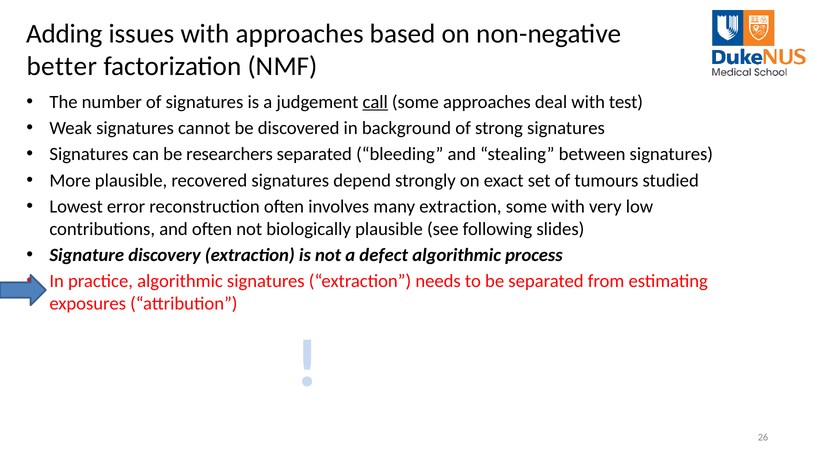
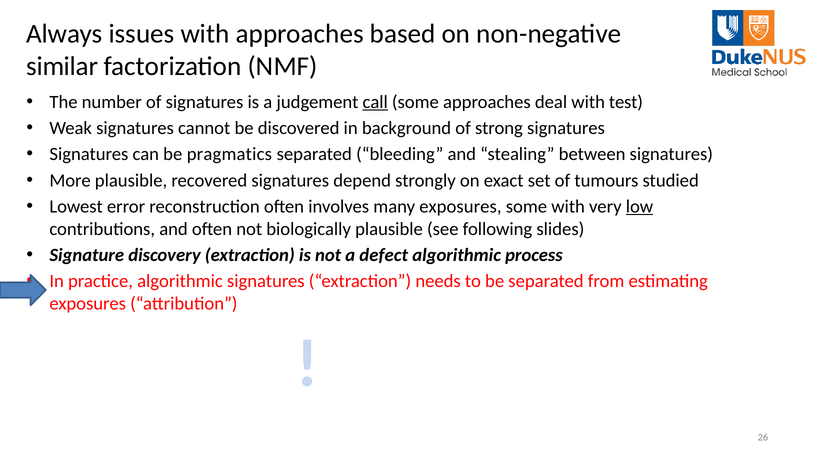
Adding: Adding -> Always
better: better -> similar
researchers: researchers -> pragmatics
many extraction: extraction -> exposures
low underline: none -> present
